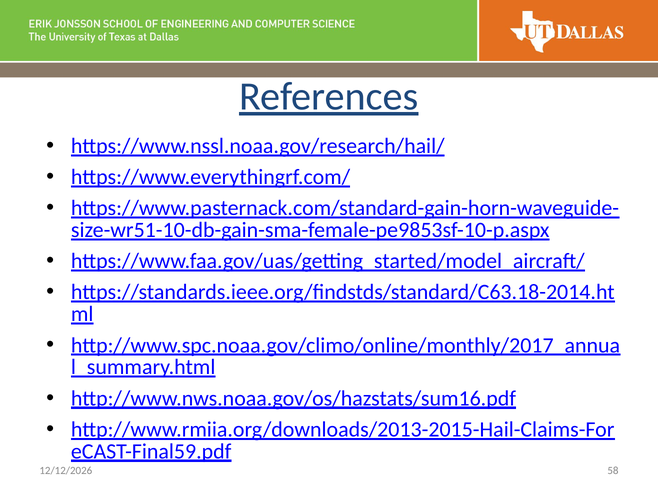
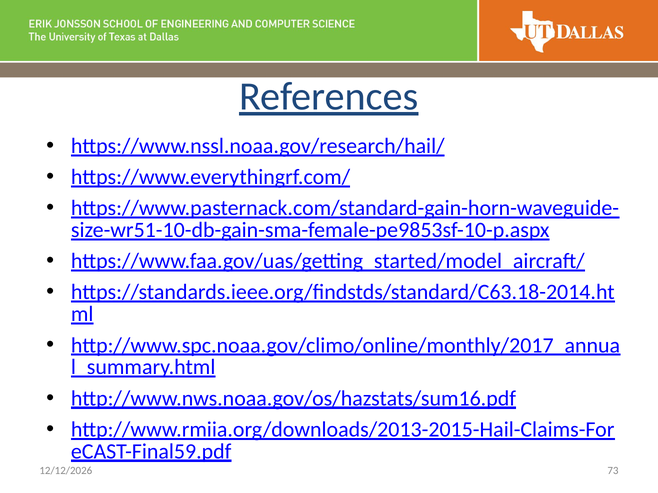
58: 58 -> 73
